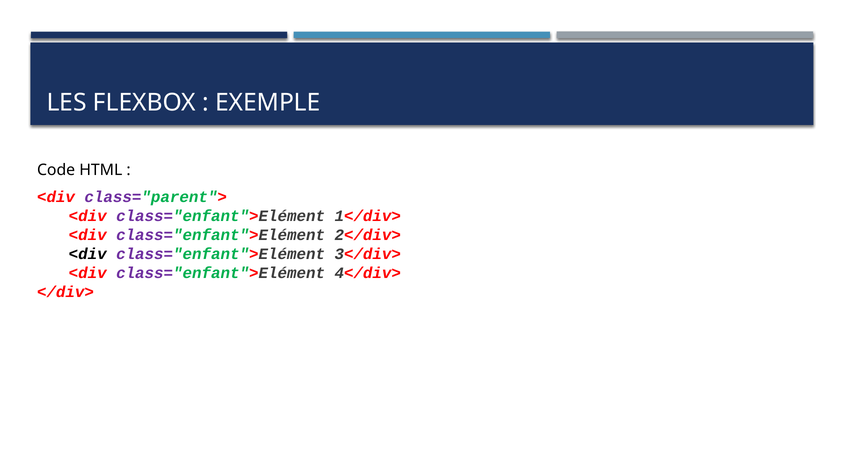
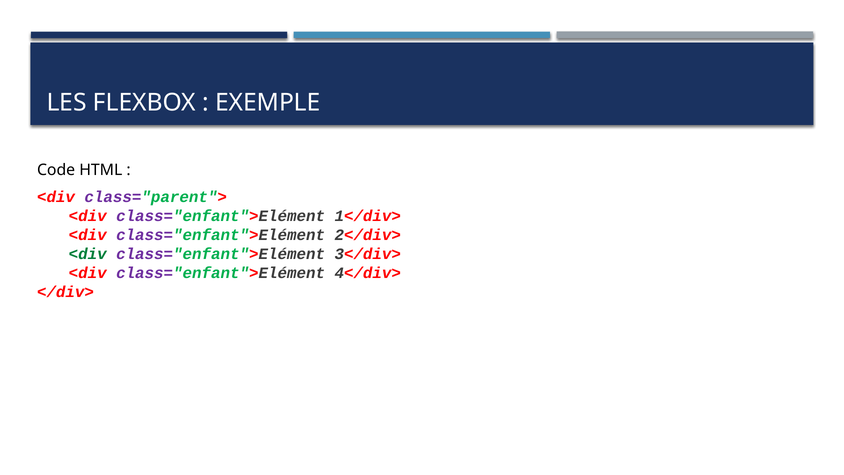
<div at (88, 254) colour: black -> green
